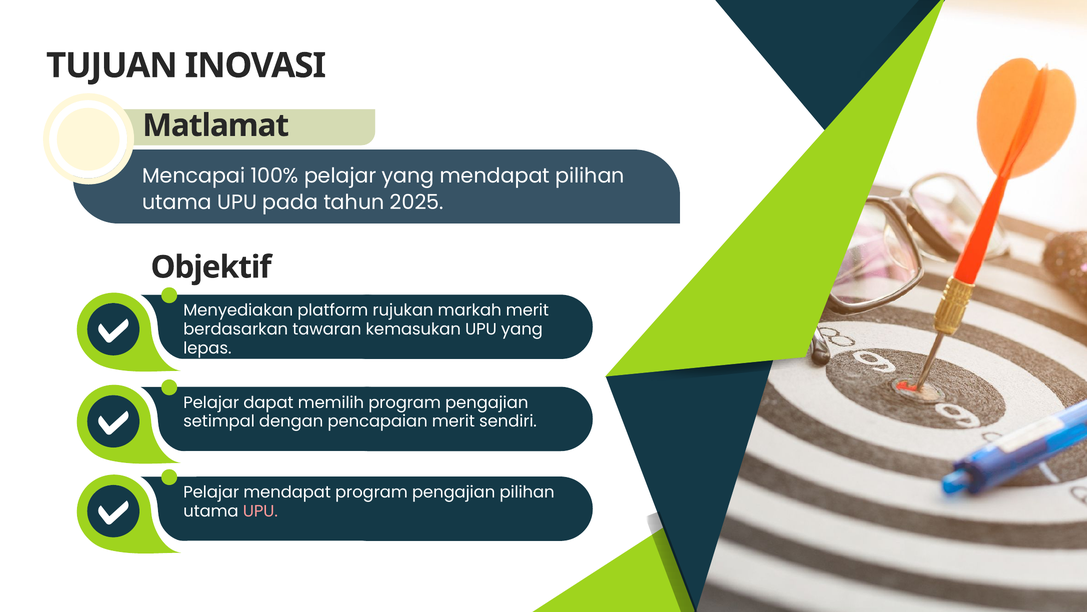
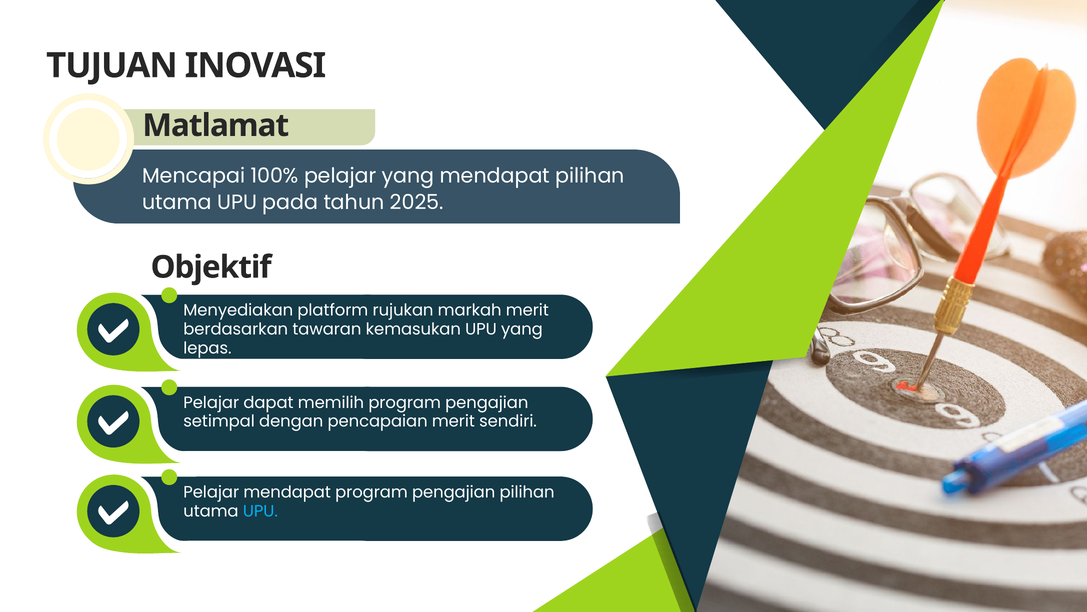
UPU at (260, 511) colour: pink -> light blue
